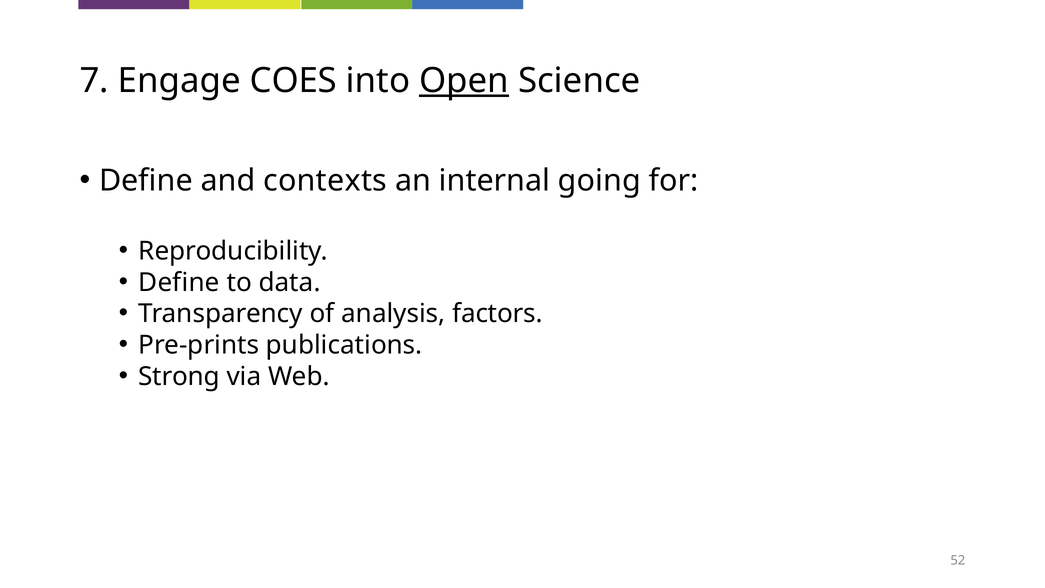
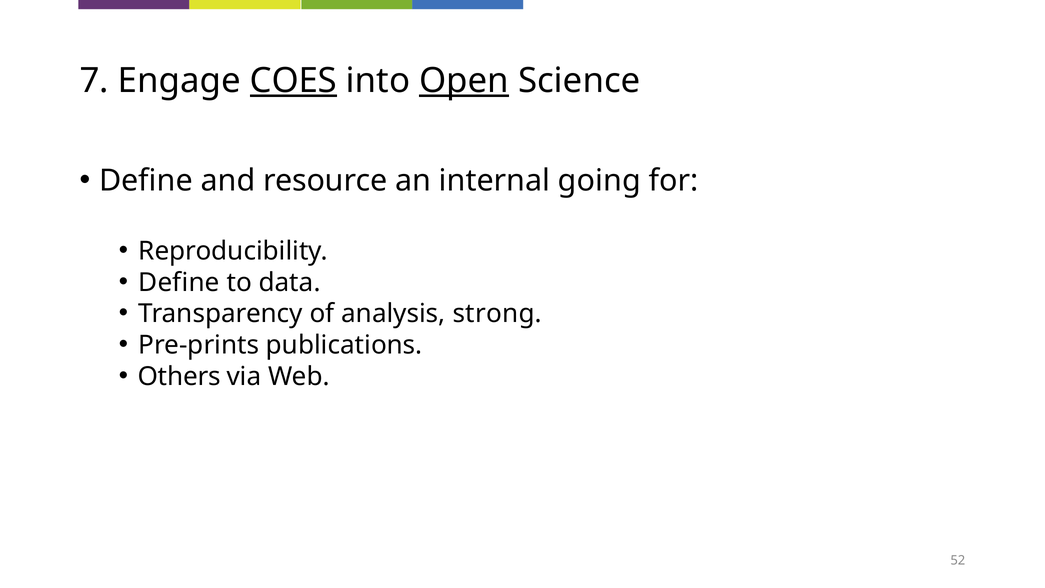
COES underline: none -> present
contexts: contexts -> resource
factors: factors -> strong
Strong: Strong -> Others
